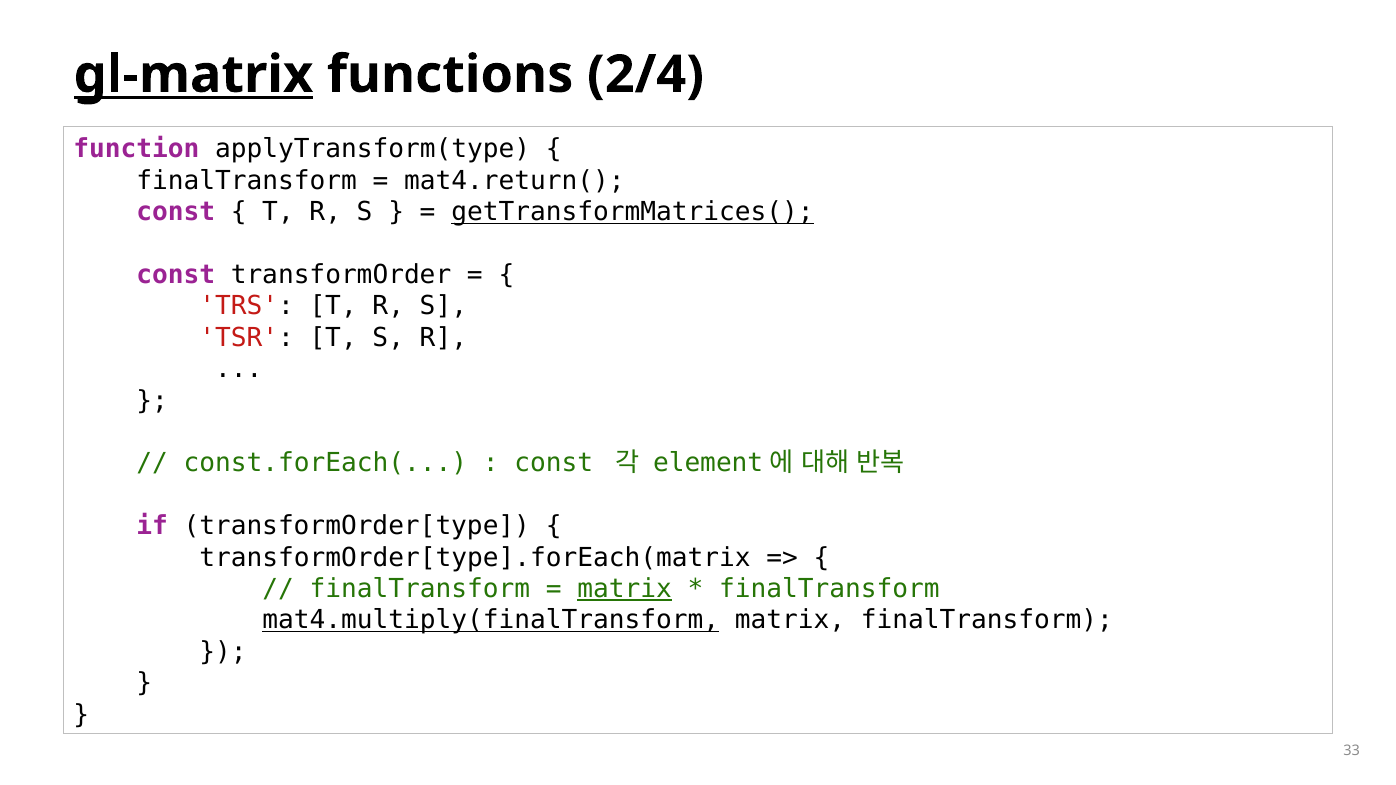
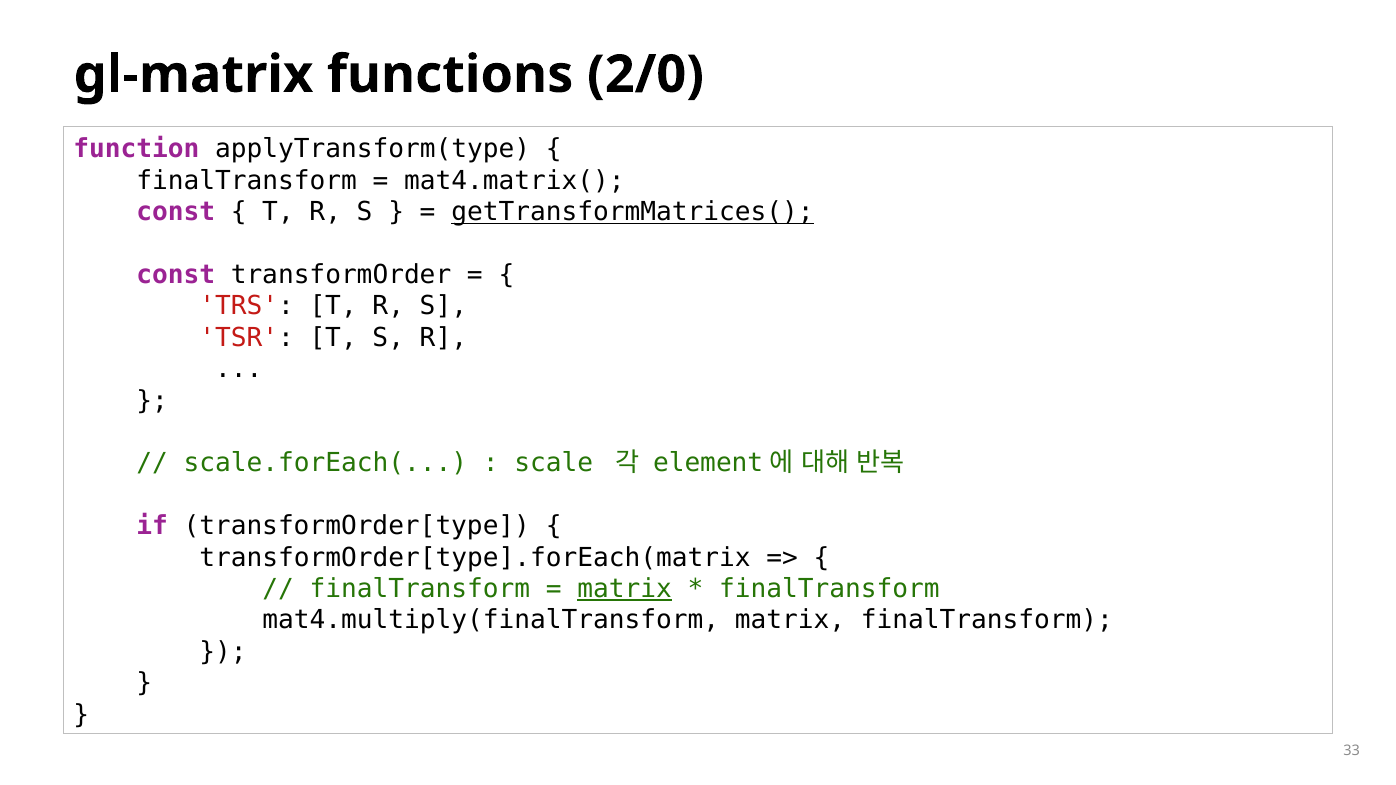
gl-matrix underline: present -> none
2/4: 2/4 -> 2/0
mat4.return(: mat4.return( -> mat4.matrix(
const.forEach(: const.forEach( -> scale.forEach(
const at (554, 463): const -> scale
mat4.multiply(finalTransform underline: present -> none
